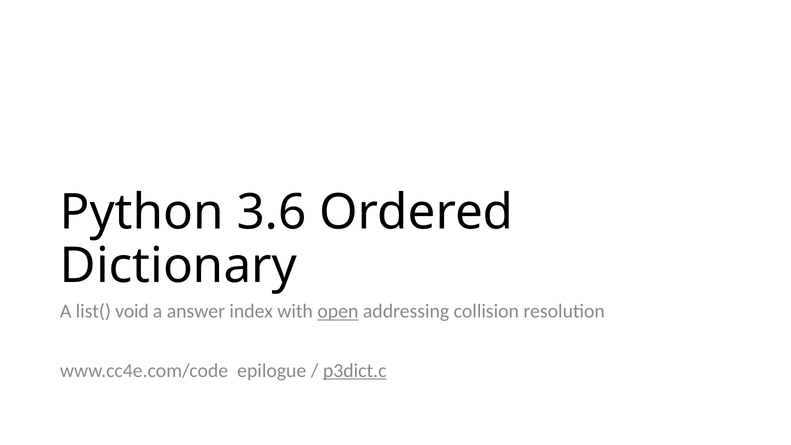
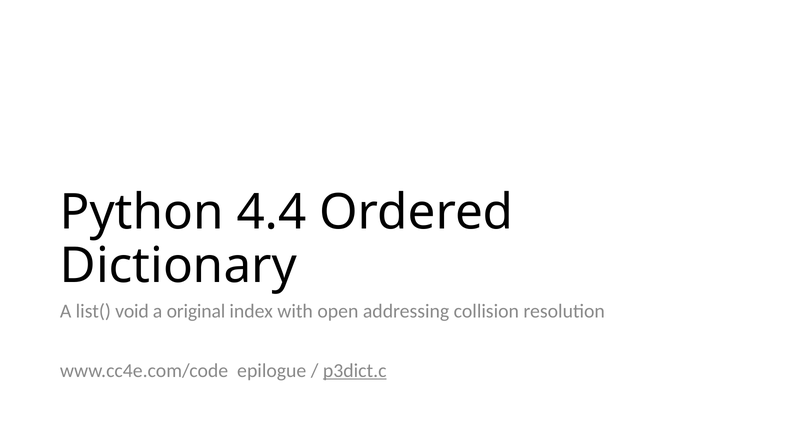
3.6: 3.6 -> 4.4
answer: answer -> original
open underline: present -> none
